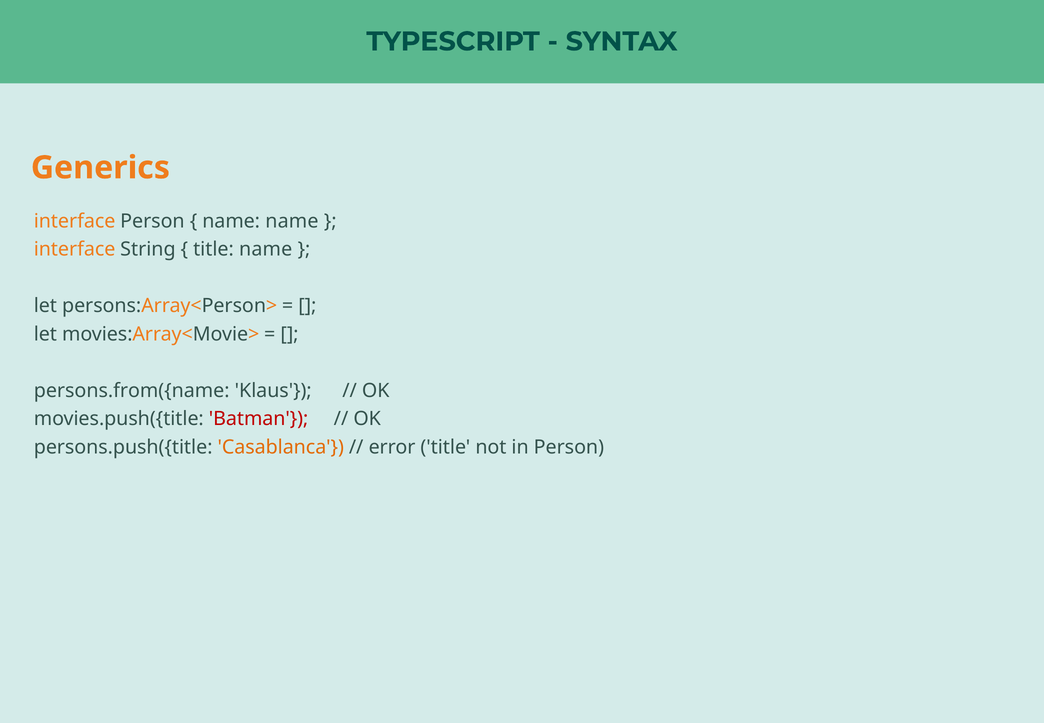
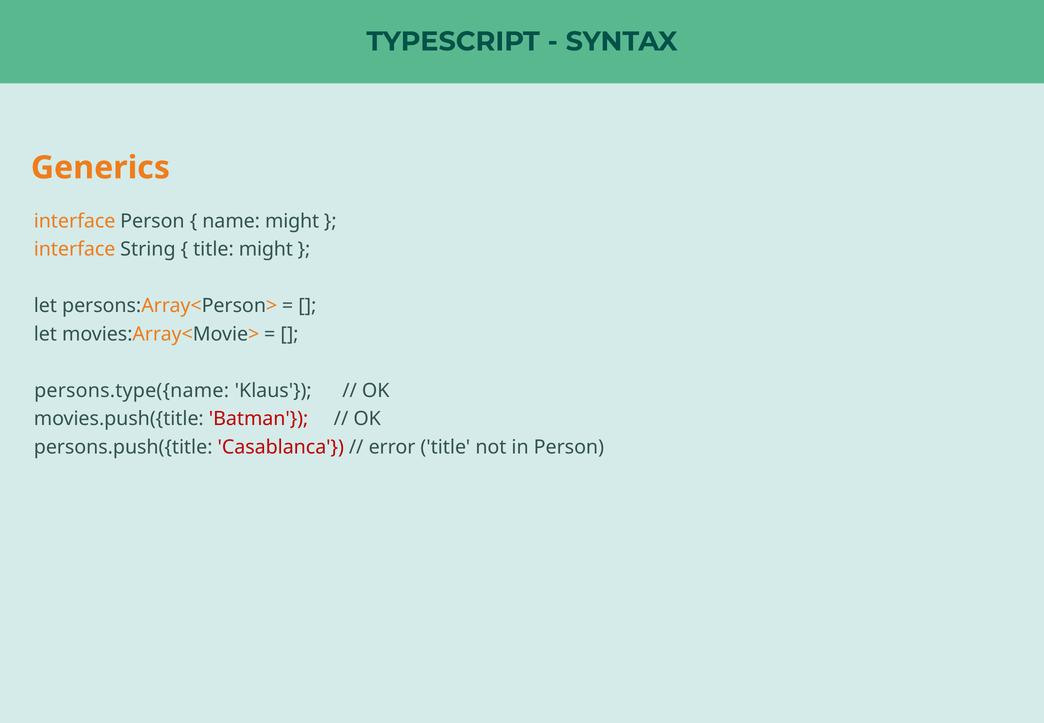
name name: name -> might
title name: name -> might
persons.from({name: persons.from({name -> persons.type({name
Casablanca colour: orange -> red
